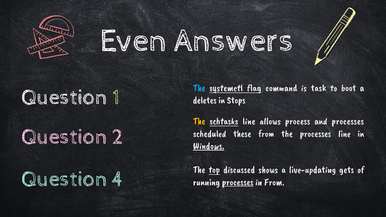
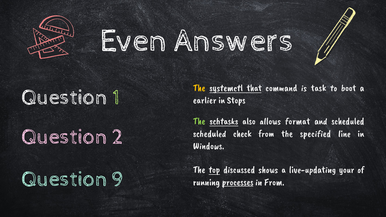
The at (199, 88) colour: light blue -> yellow
flag: flag -> that
deletes: deletes -> earlier
The at (199, 121) colour: yellow -> light green
schtasks line: line -> also
process: process -> format
and processes: processes -> scheduled
these: these -> check
the processes: processes -> specified
Windows underline: present -> none
4: 4 -> 9
gets: gets -> your
